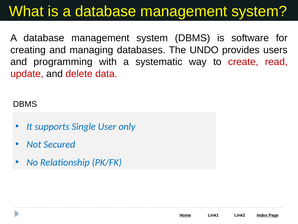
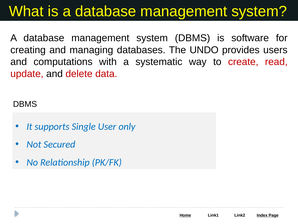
programming: programming -> computations
